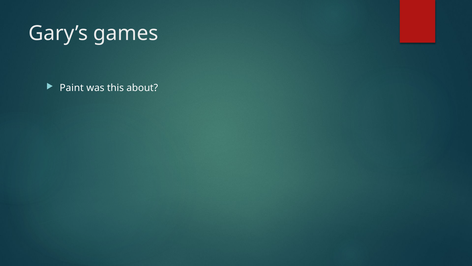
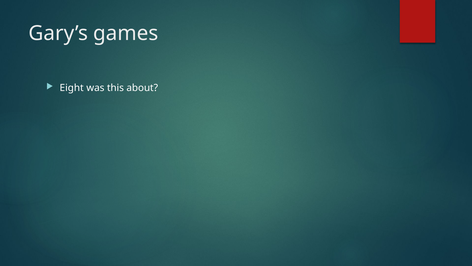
Paint: Paint -> Eight
